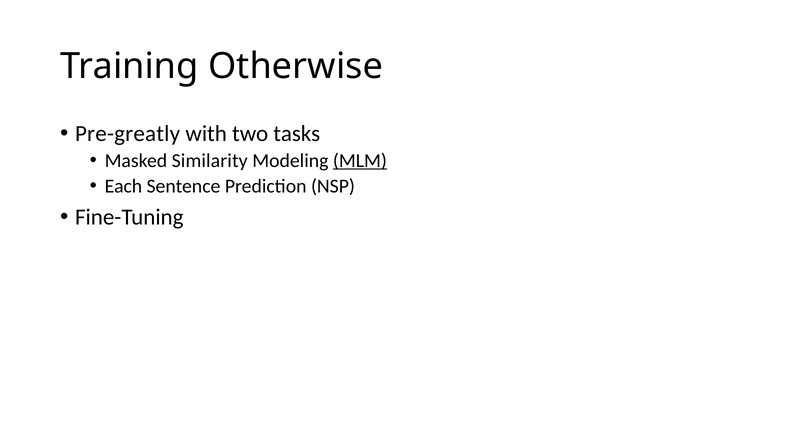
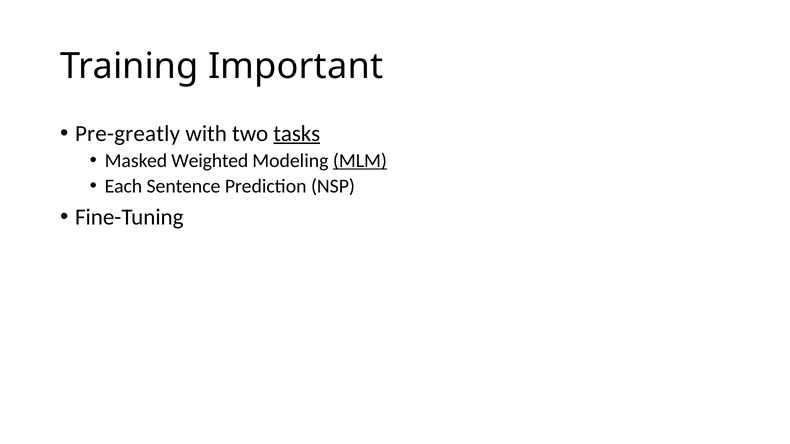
Otherwise: Otherwise -> Important
tasks underline: none -> present
Similarity: Similarity -> Weighted
